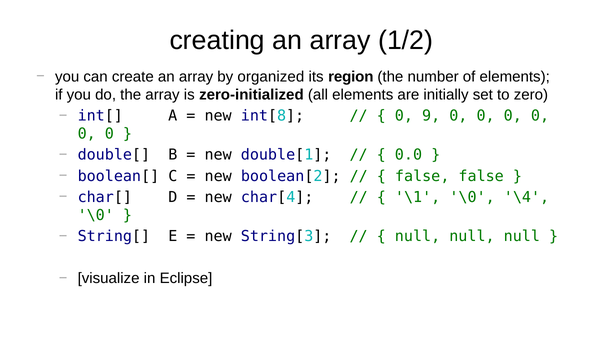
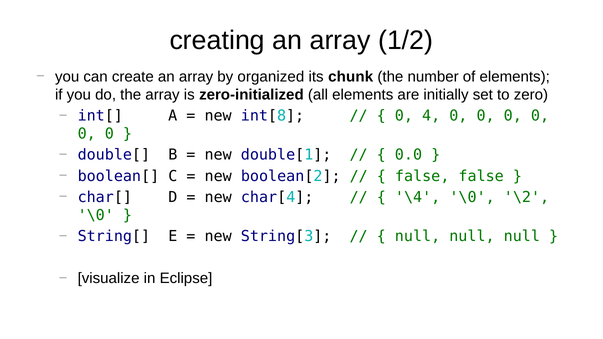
region: region -> chunk
9: 9 -> 4
\1: \1 -> \4
\4: \4 -> \2
